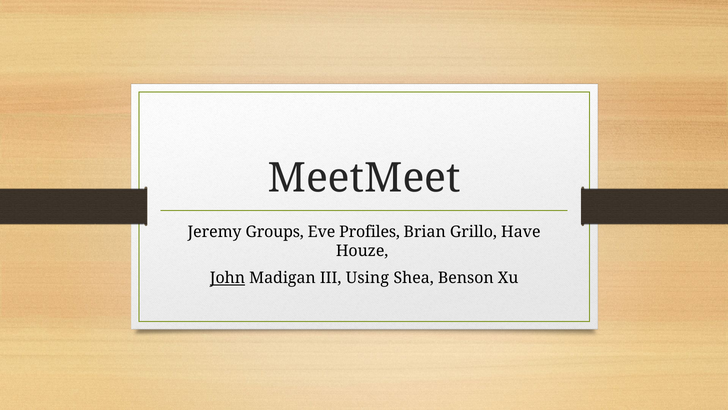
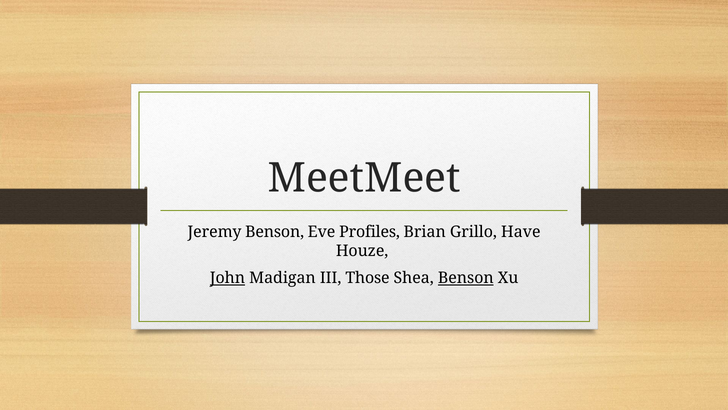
Jeremy Groups: Groups -> Benson
Using: Using -> Those
Benson at (466, 278) underline: none -> present
